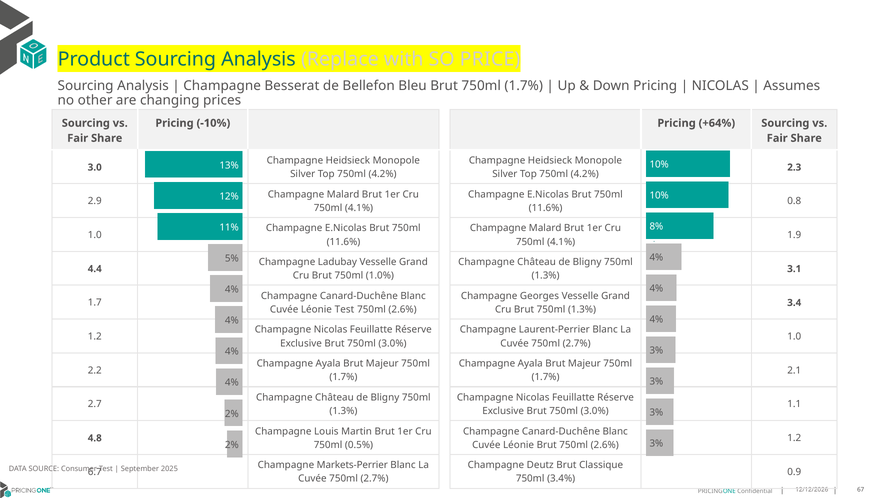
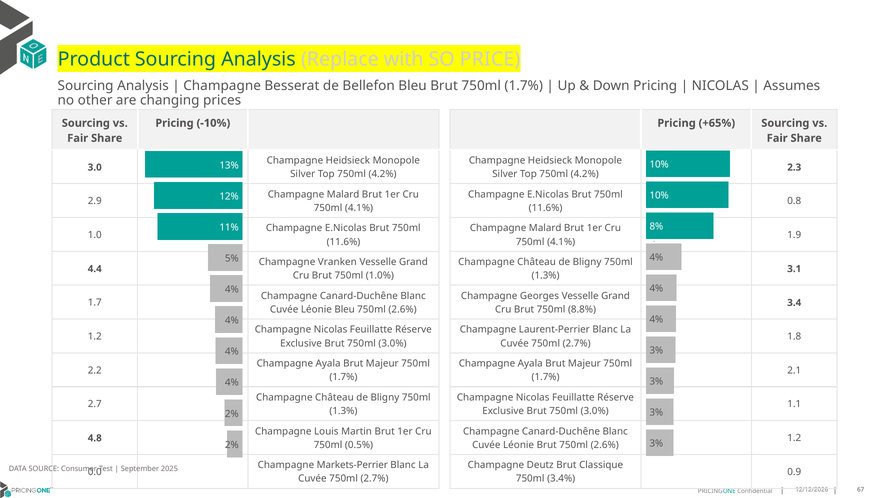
+64%: +64% -> +65%
Ladubay: Ladubay -> Vranken
Léonie Test: Test -> Bleu
Brut 750ml 1.3%: 1.3% -> 8.8%
1.0 at (794, 337): 1.0 -> 1.8
6.7: 6.7 -> 0.0
